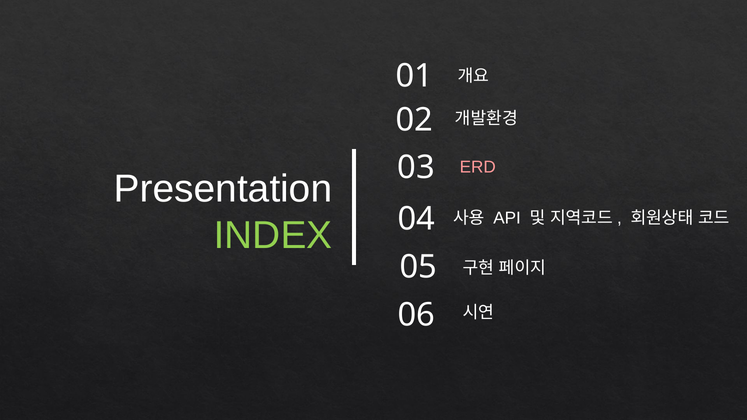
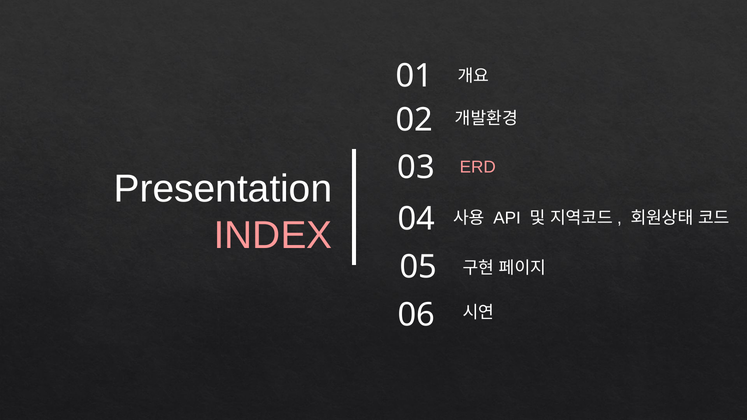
INDEX colour: light green -> pink
